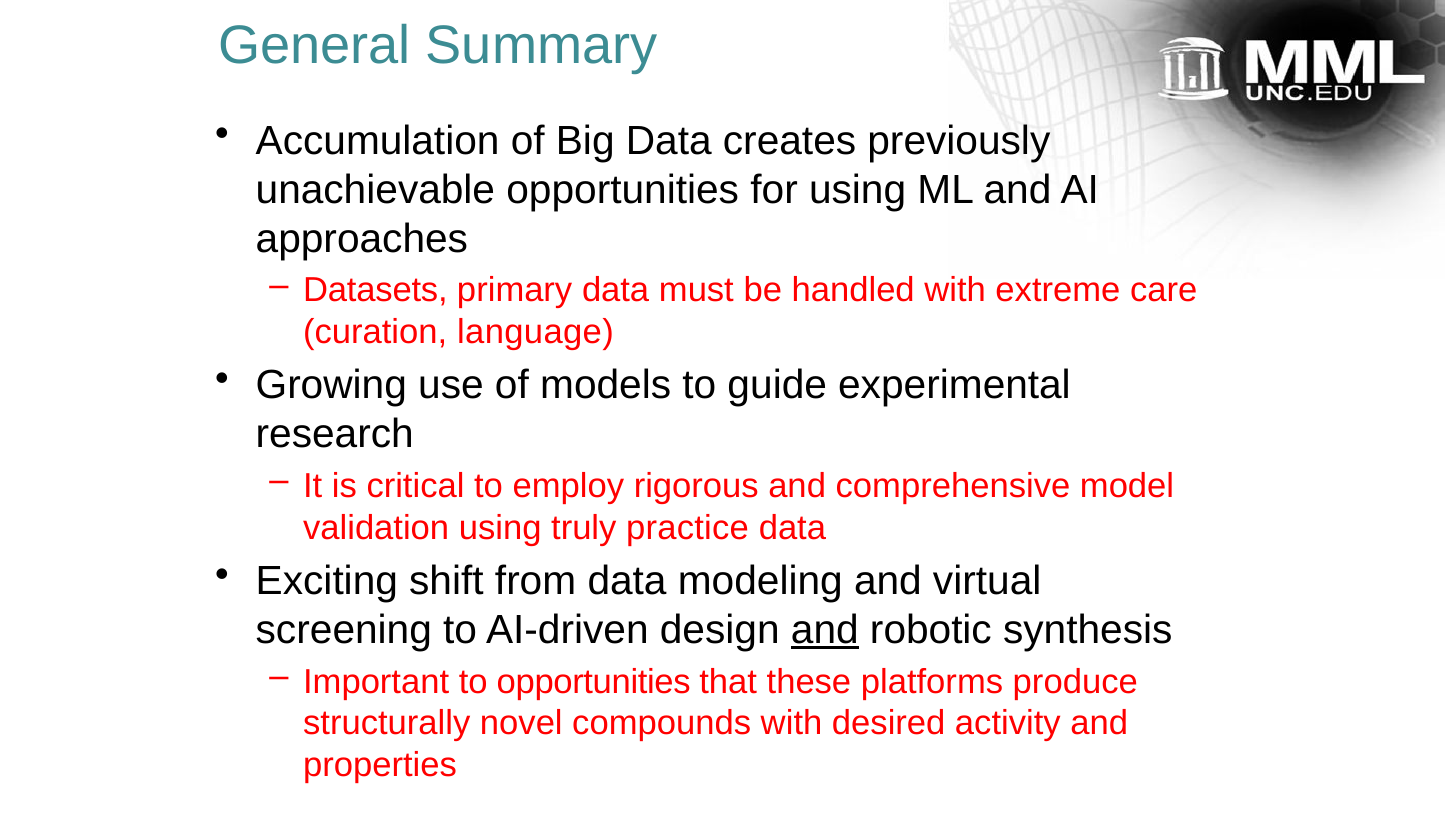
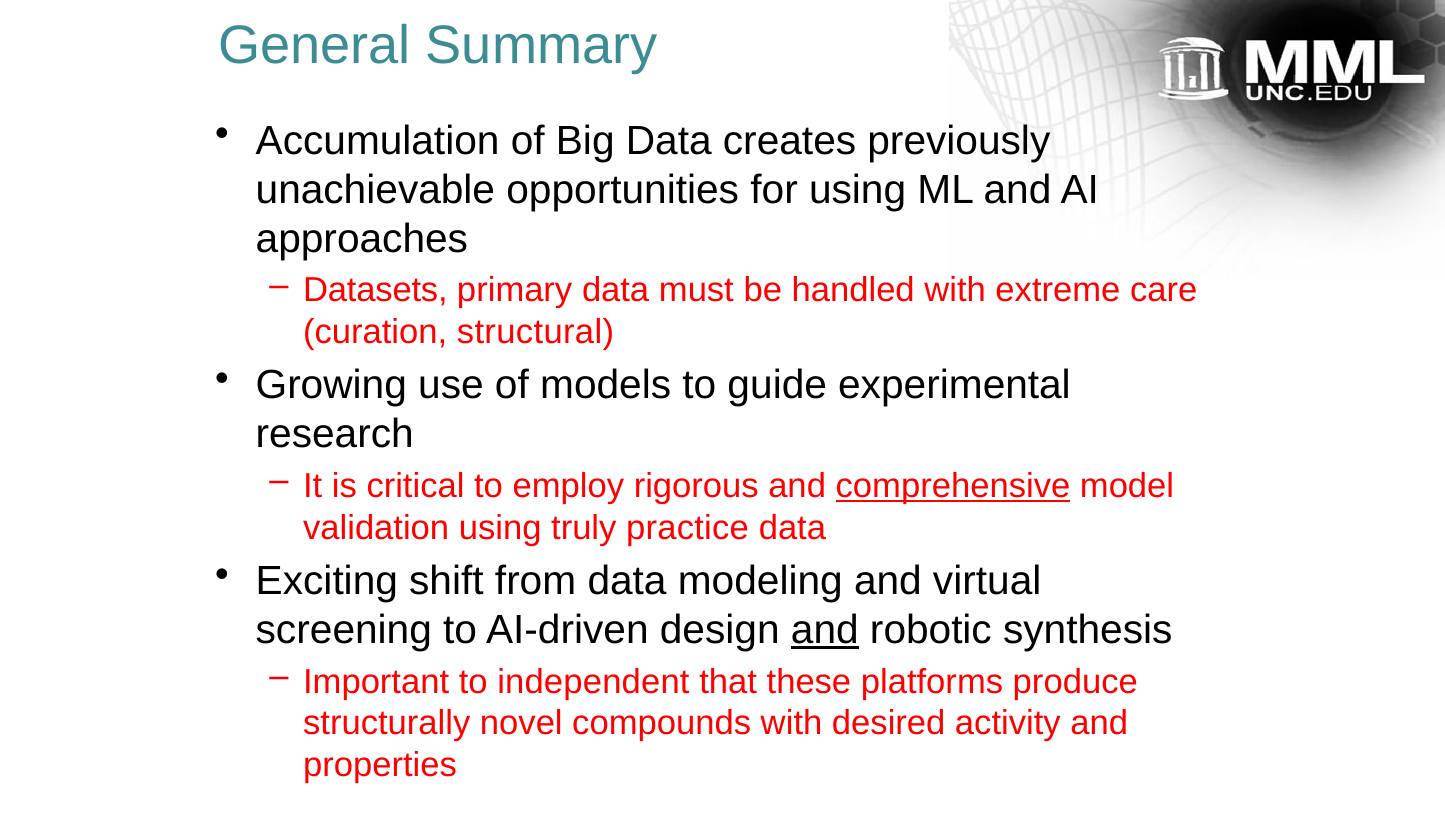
language: language -> structural
comprehensive underline: none -> present
to opportunities: opportunities -> independent
